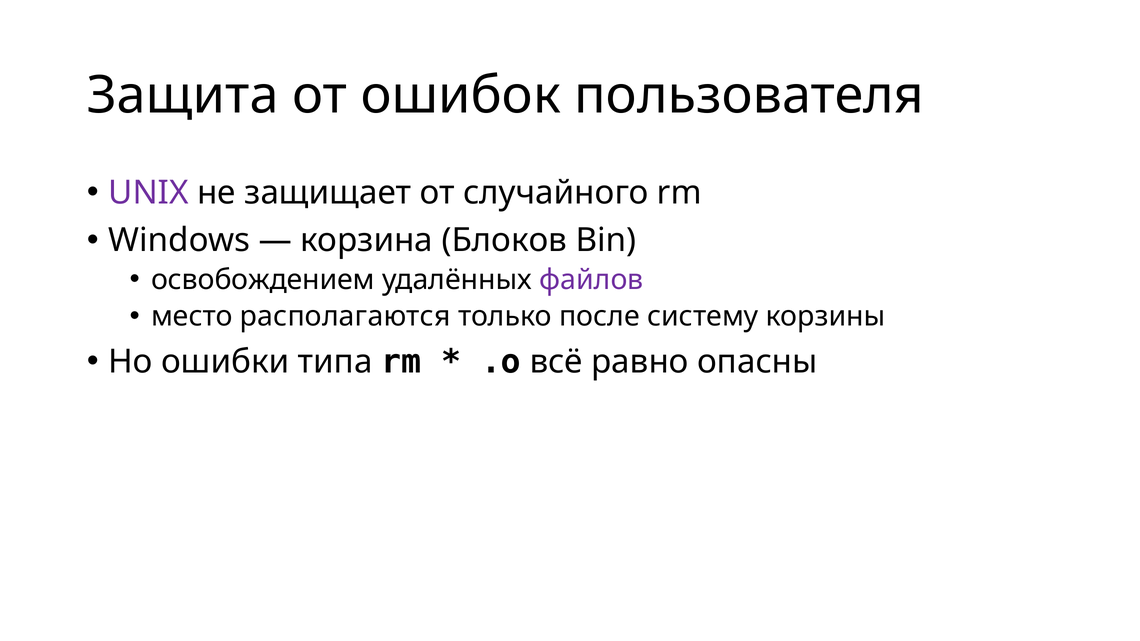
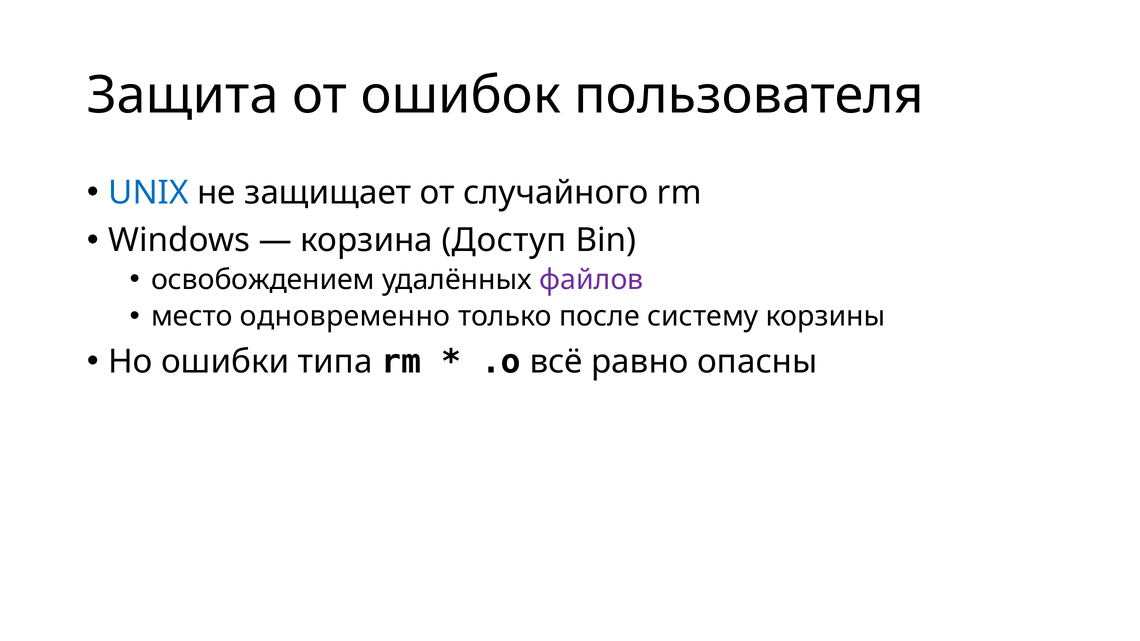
UNIX colour: purple -> blue
Блоков: Блоков -> Доступ
располагаются: располагаются -> одновременно
